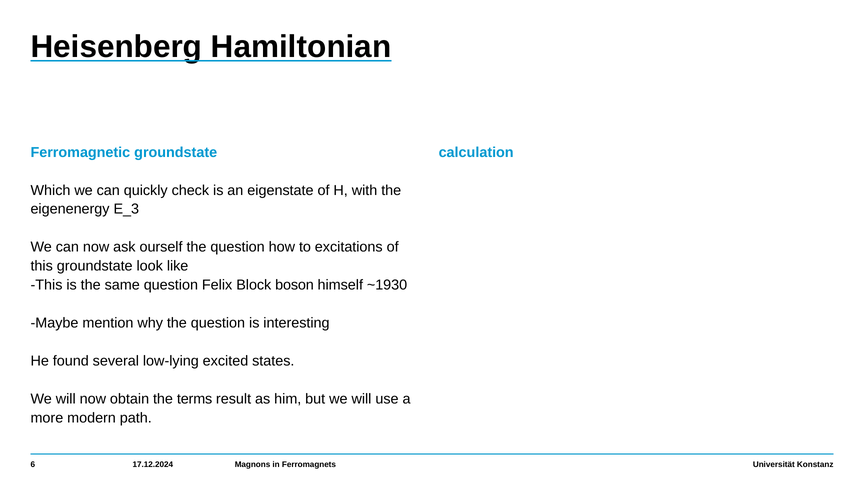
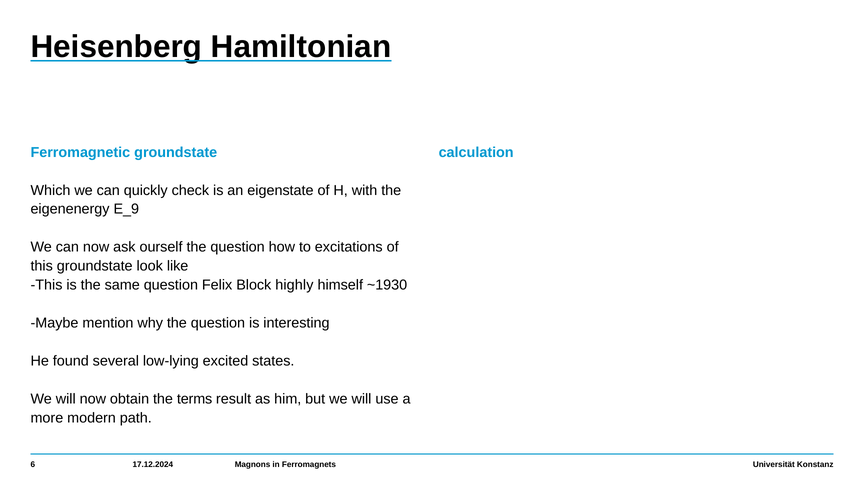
E_3: E_3 -> E_9
boson: boson -> highly
